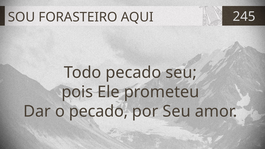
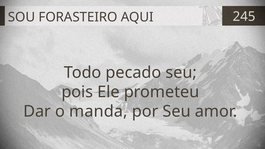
o pecado: pecado -> manda
